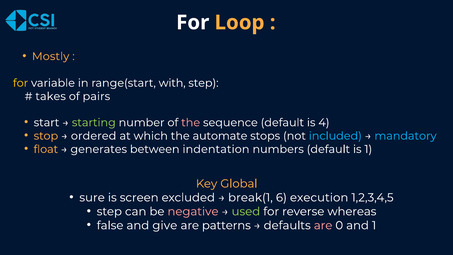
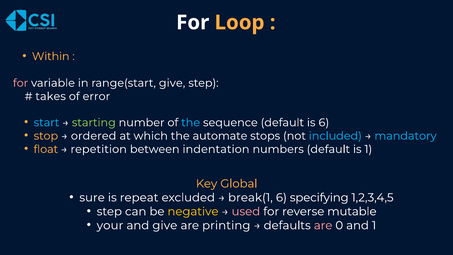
Mostly: Mostly -> Within
for at (21, 83) colour: yellow -> pink
range(start with: with -> give
pairs: pairs -> error
start colour: white -> light blue
the at (191, 122) colour: pink -> light blue
is 4: 4 -> 6
generates: generates -> repetition
screen: screen -> repeat
execution: execution -> specifying
negative colour: pink -> yellow
used colour: light green -> pink
whereas: whereas -> mutable
false: false -> your
patterns: patterns -> printing
